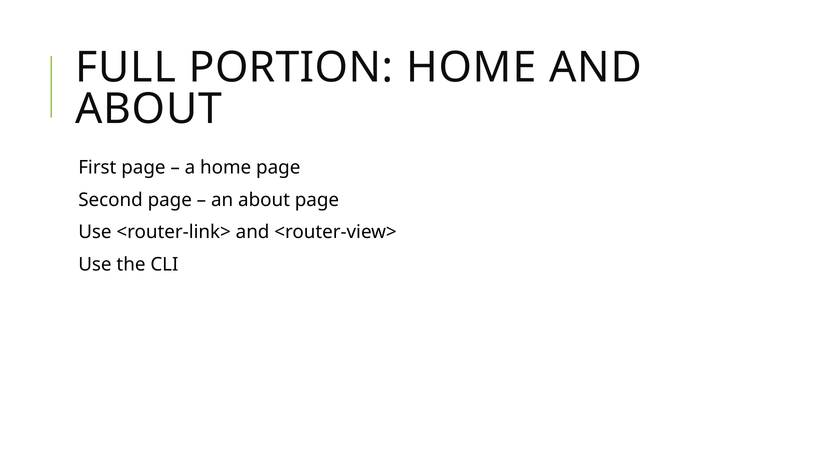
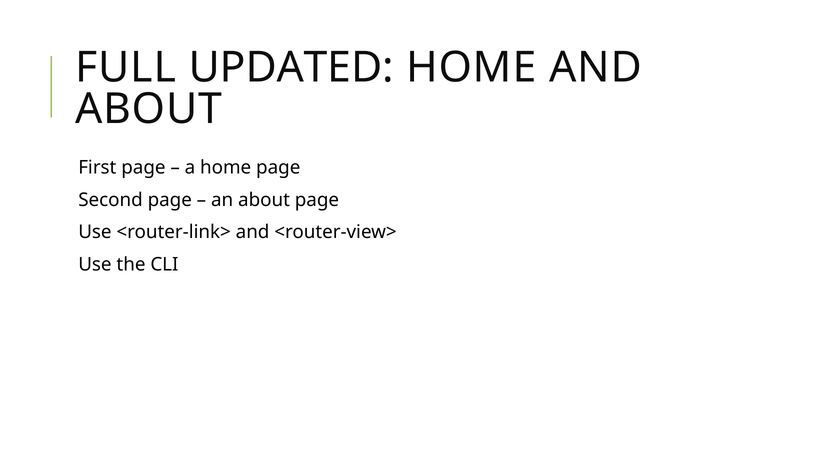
PORTION: PORTION -> UPDATED
